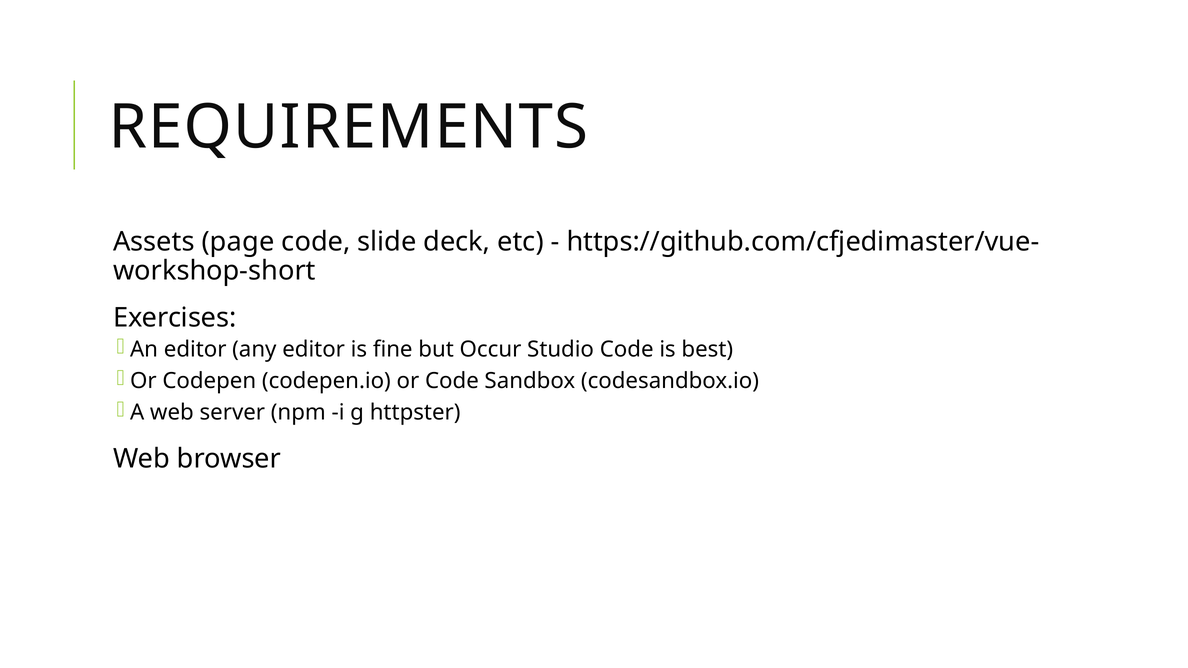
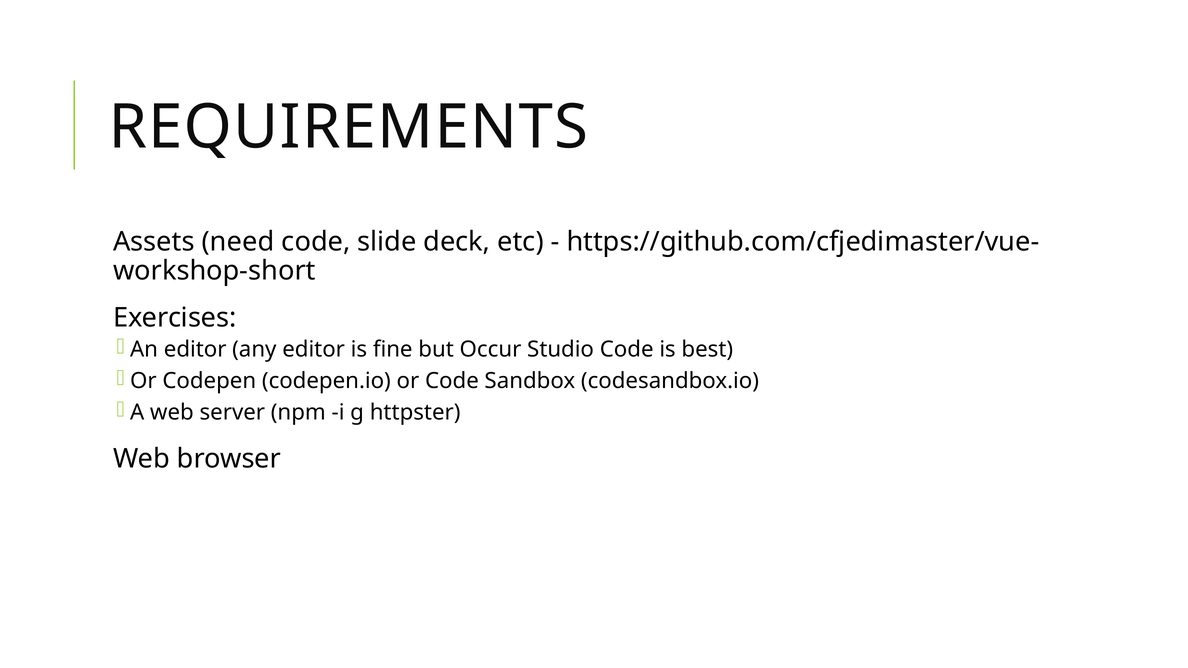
page: page -> need
